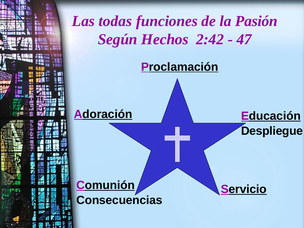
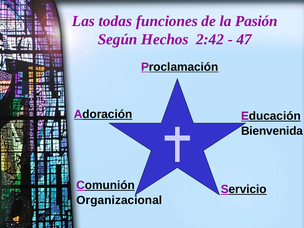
Despliegue: Despliegue -> Bienvenida
Consecuencias: Consecuencias -> Organizacional
